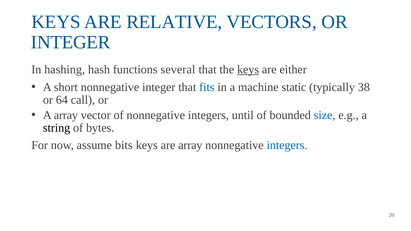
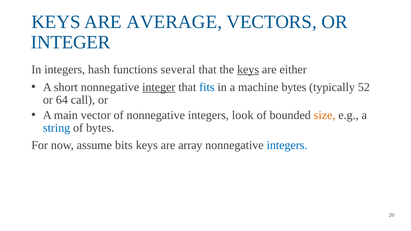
RELATIVE: RELATIVE -> AVERAGE
In hashing: hashing -> integers
integer at (159, 87) underline: none -> present
machine static: static -> bytes
38: 38 -> 52
A array: array -> main
until: until -> look
size colour: blue -> orange
string colour: black -> blue
